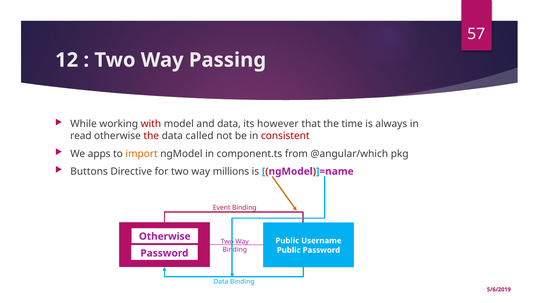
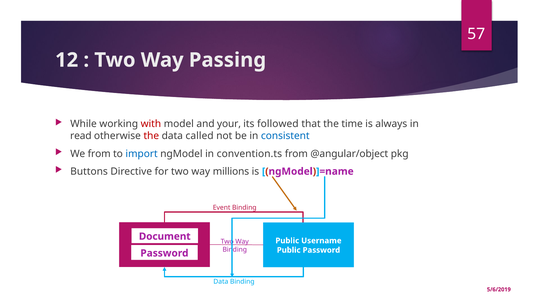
and data: data -> your
however: however -> followed
consistent colour: red -> blue
We apps: apps -> from
import colour: orange -> blue
component.ts: component.ts -> convention.ts
@angular/which: @angular/which -> @angular/object
Otherwise at (165, 237): Otherwise -> Document
